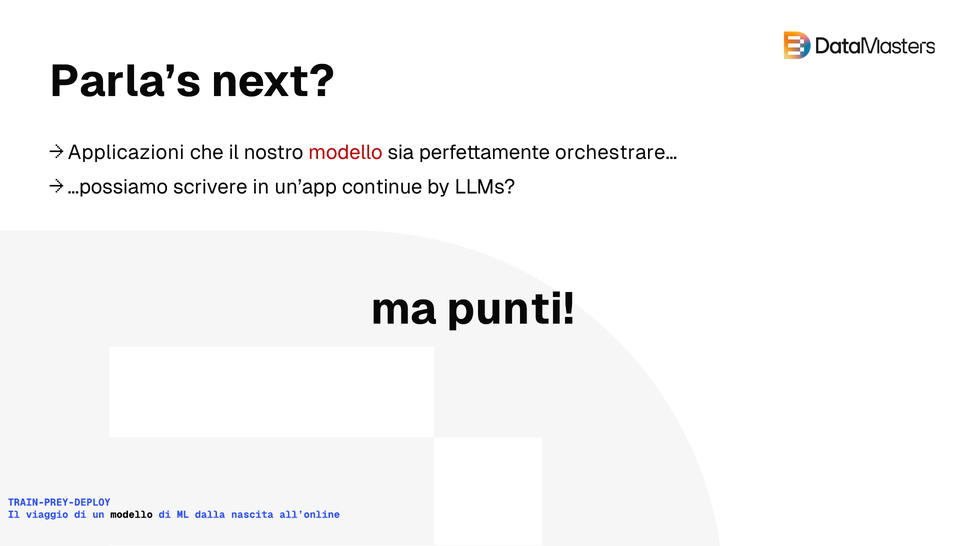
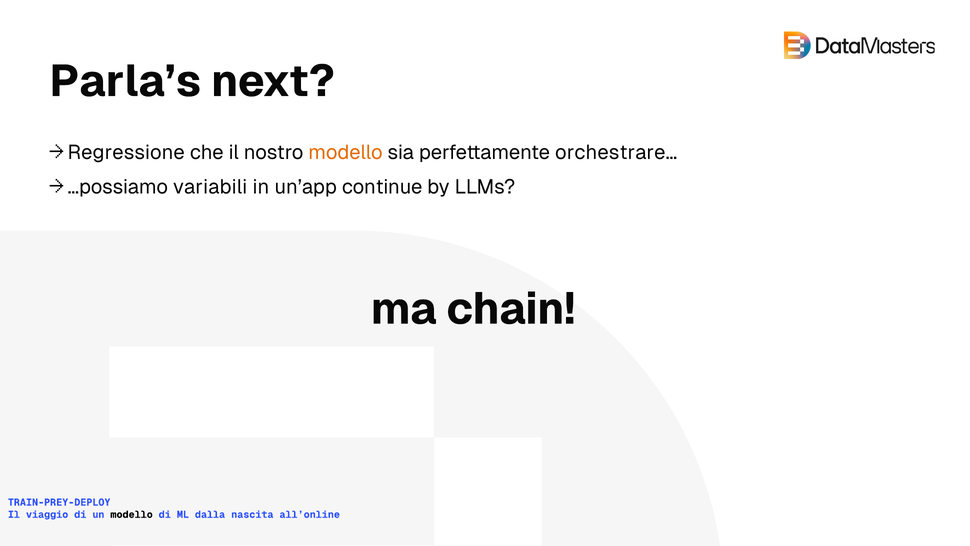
Applicazioni: Applicazioni -> Regressione
modello at (346, 153) colour: red -> orange
scrivere: scrivere -> variabili
punti: punti -> chain
